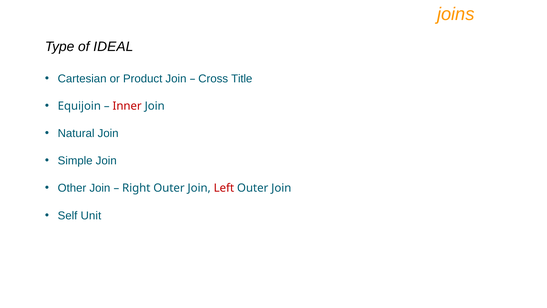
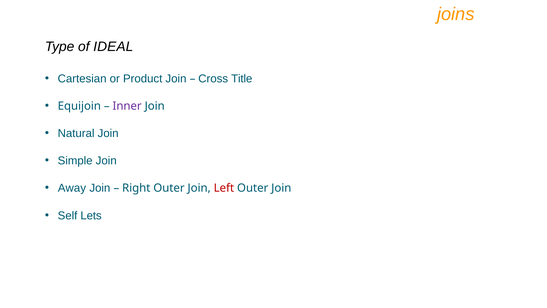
Inner colour: red -> purple
Other: Other -> Away
Unit: Unit -> Lets
